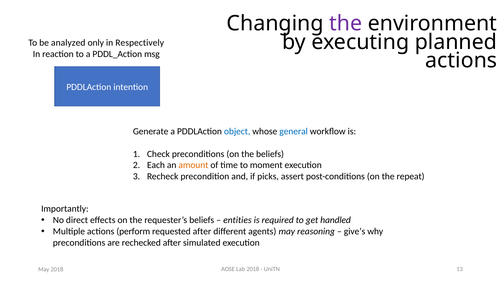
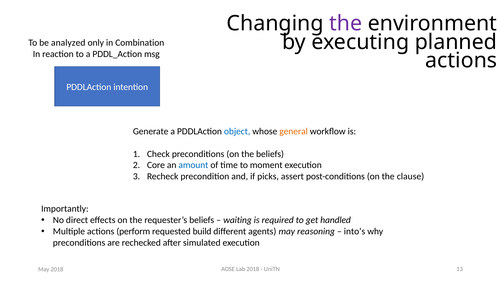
Respectively: Respectively -> Combination
general colour: blue -> orange
Each: Each -> Core
amount colour: orange -> blue
repeat: repeat -> clause
entities: entities -> waiting
requested after: after -> build
give’s: give’s -> into’s
